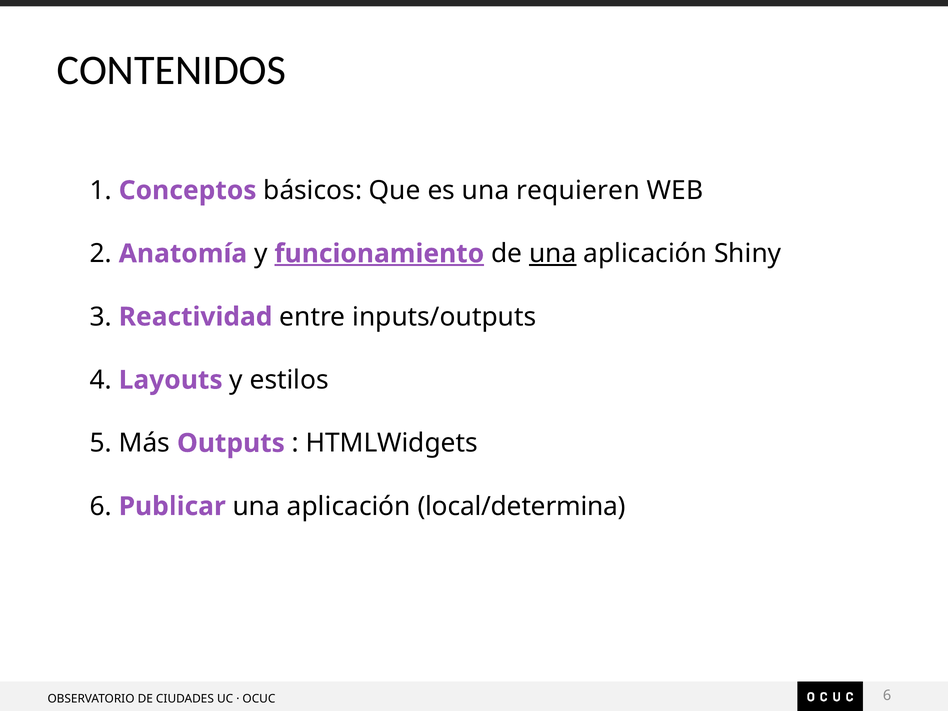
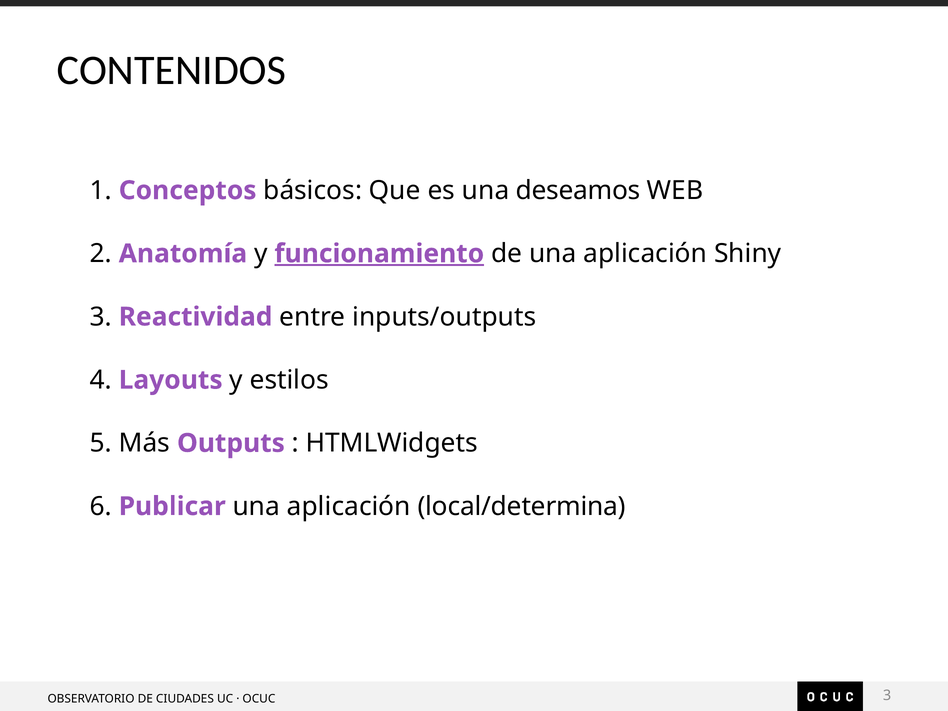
requieren: requieren -> deseamos
una at (553, 254) underline: present -> none
6 at (887, 696): 6 -> 3
